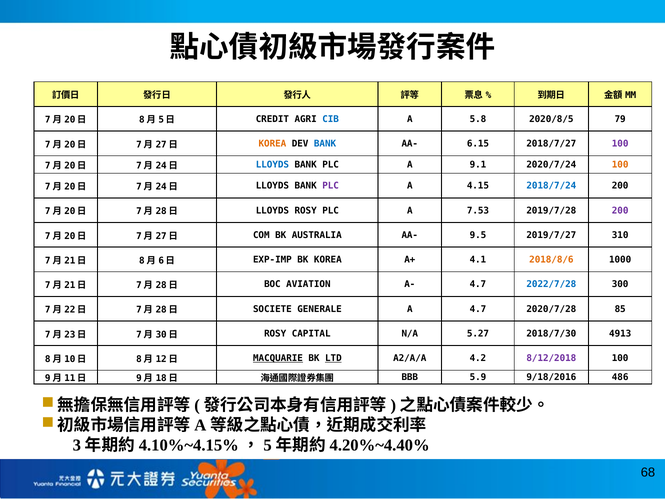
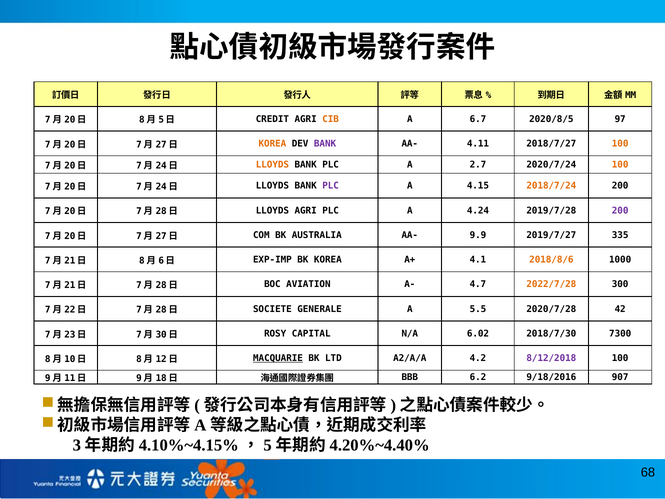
CIB colour: blue -> orange
5.8: 5.8 -> 6.7
79: 79 -> 97
BANK at (325, 144) colour: blue -> purple
6.15: 6.15 -> 4.11
100 at (620, 144) colour: purple -> orange
LLOYDS at (272, 165) colour: blue -> orange
9.1: 9.1 -> 2.7
2018/7/24 colour: blue -> orange
LLOYDS ROSY: ROSY -> AGRI
7.53: 7.53 -> 4.24
9.5: 9.5 -> 9.9
310: 310 -> 335
2022/7/28 colour: blue -> orange
A 4.7: 4.7 -> 5.5
85: 85 -> 42
5.27: 5.27 -> 6.02
4913: 4913 -> 7300
LTD underline: present -> none
5.9: 5.9 -> 6.2
486: 486 -> 907
